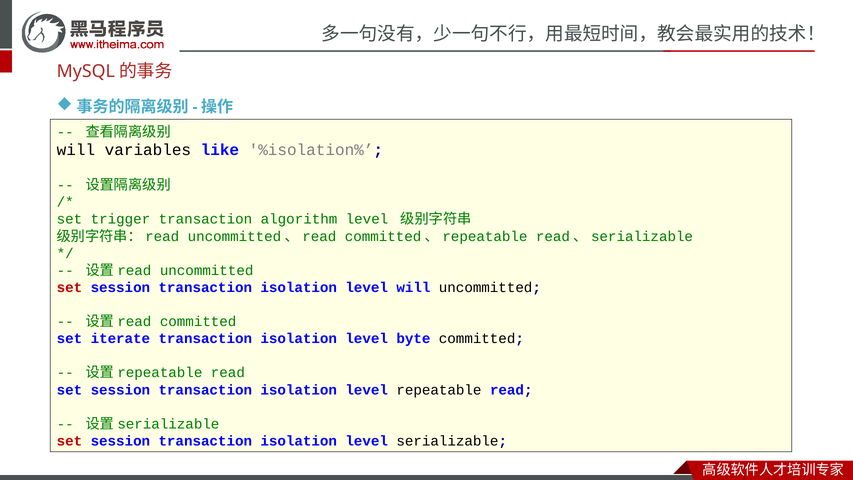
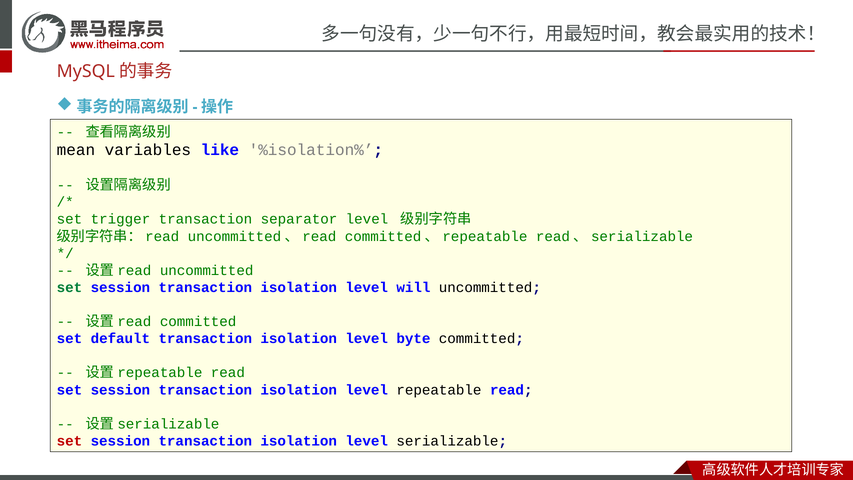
will at (76, 150): will -> mean
algorithm: algorithm -> separator
set at (69, 287) colour: red -> green
iterate: iterate -> default
